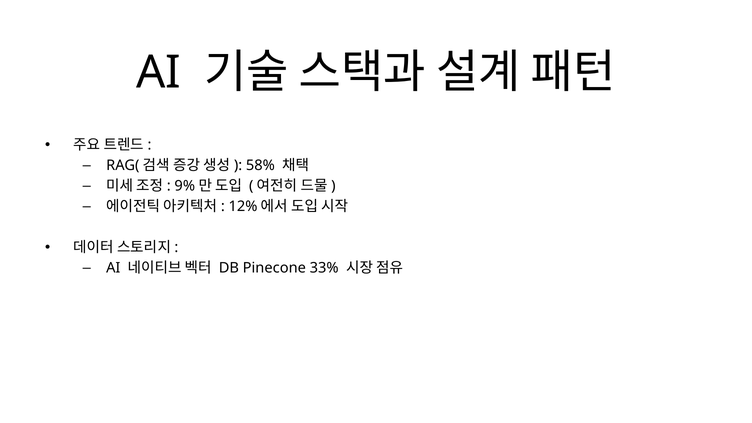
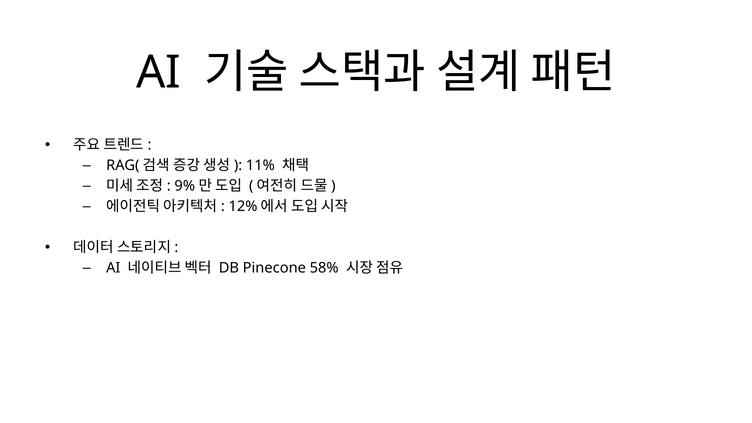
58%: 58% -> 11%
33%: 33% -> 58%
